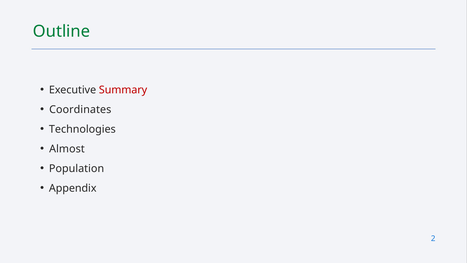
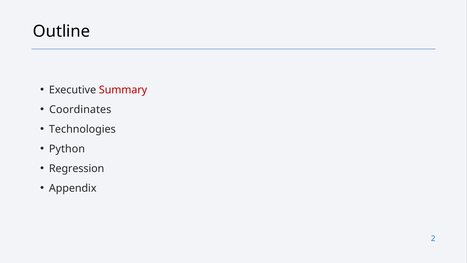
Outline colour: green -> black
Almost: Almost -> Python
Population: Population -> Regression
